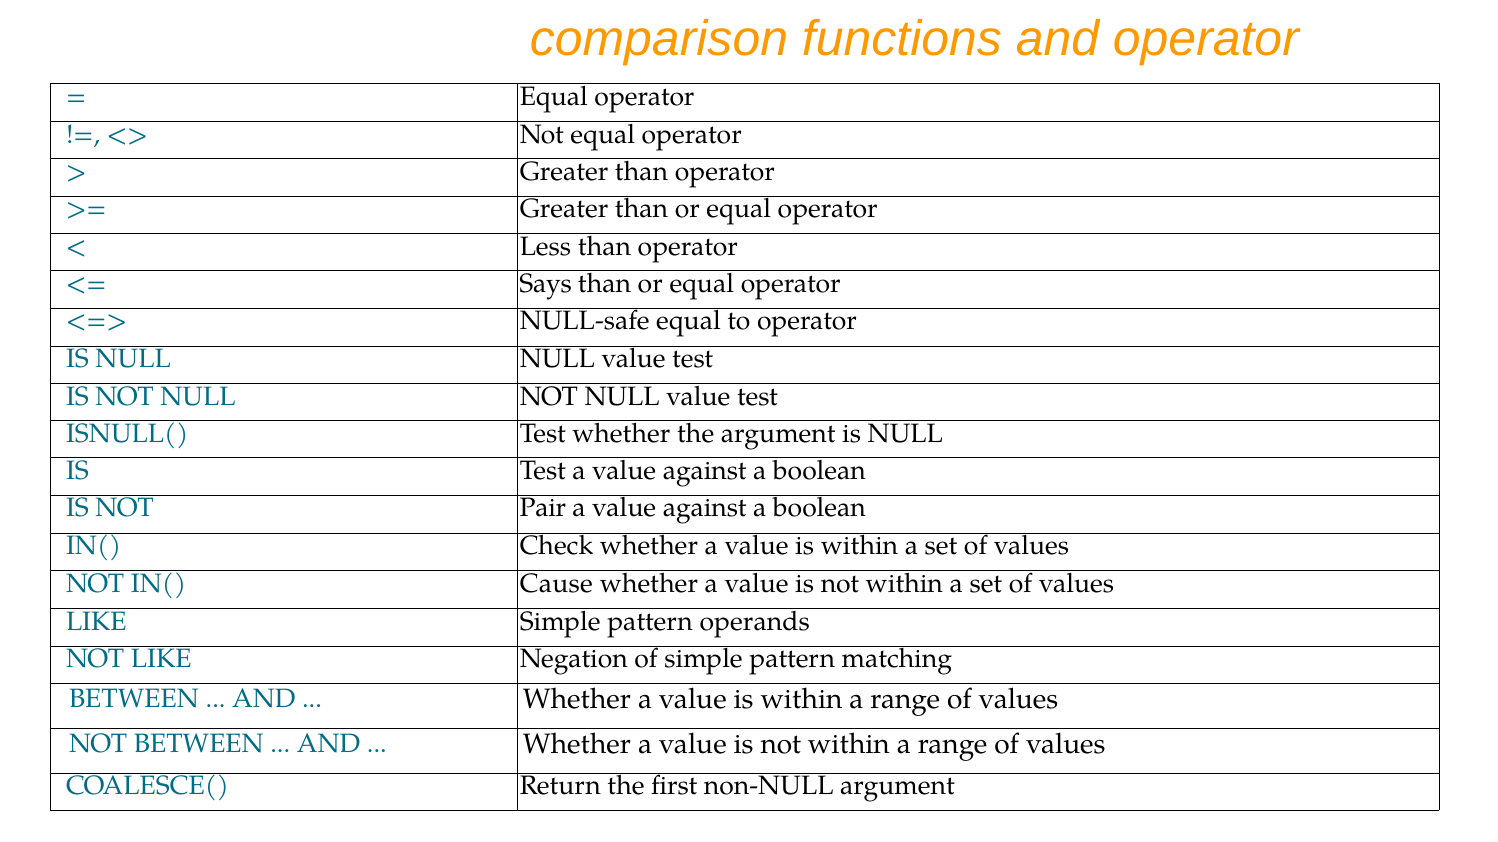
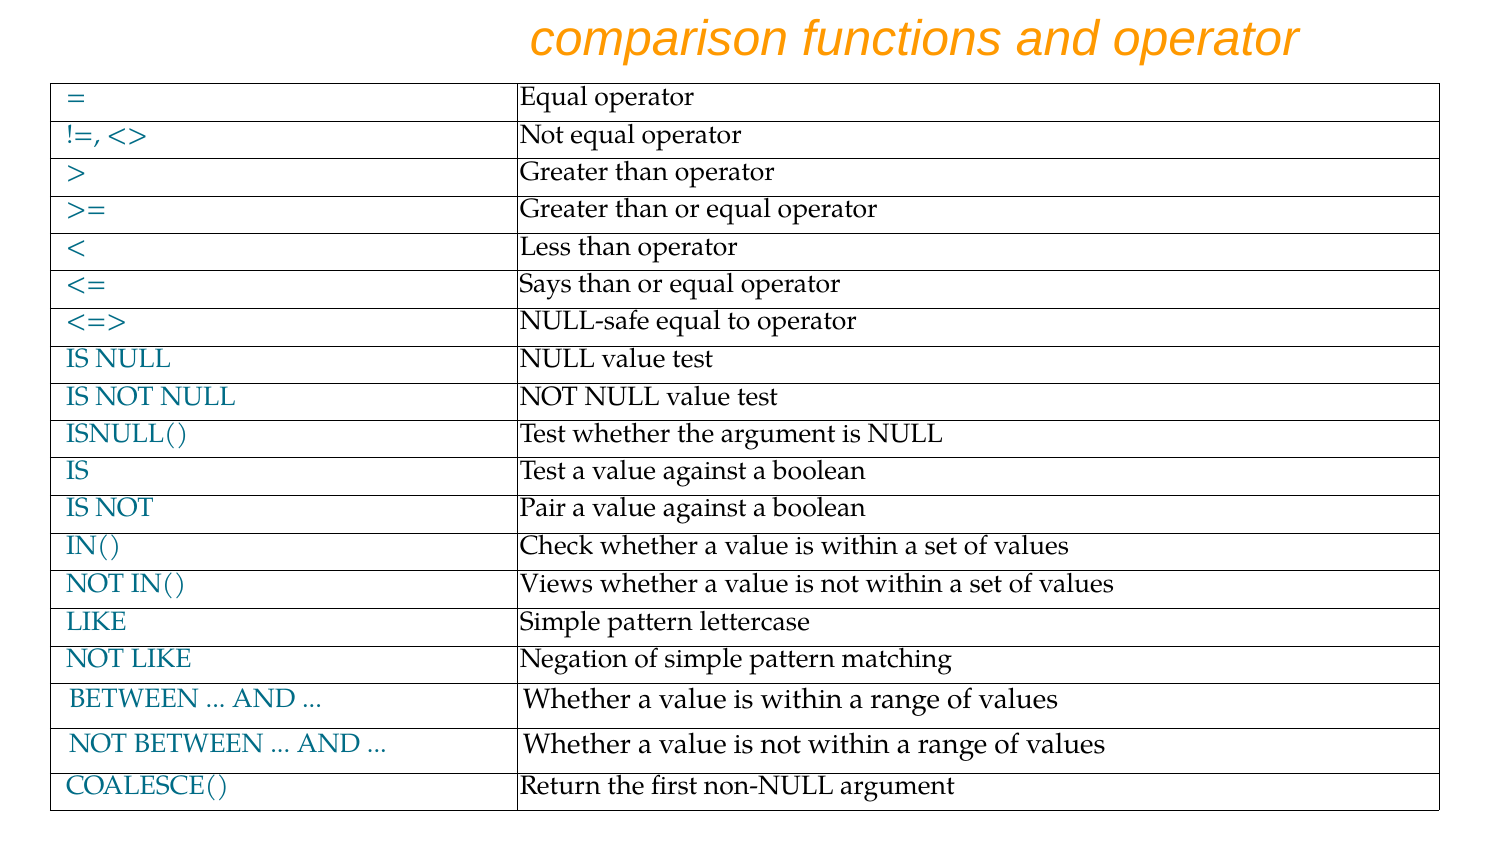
Cause: Cause -> Views
operands: operands -> lettercase
